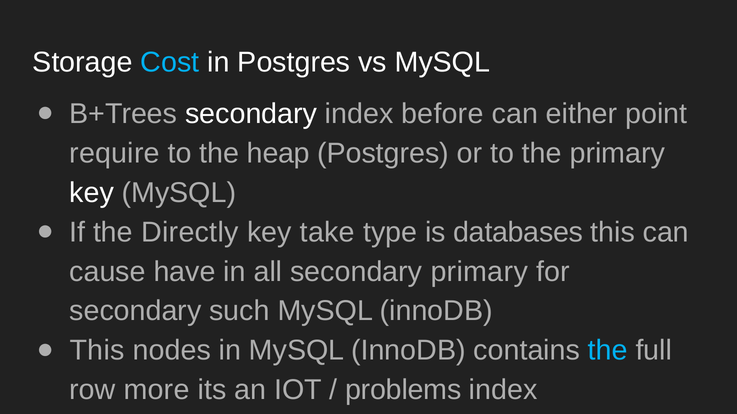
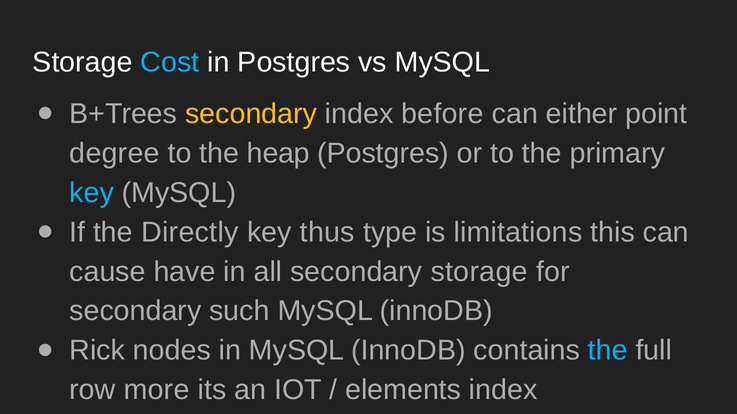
secondary at (251, 114) colour: white -> yellow
require: require -> degree
key at (92, 193) colour: white -> light blue
take: take -> thus
databases: databases -> limitations
secondary primary: primary -> storage
This at (97, 351): This -> Rick
problems: problems -> elements
